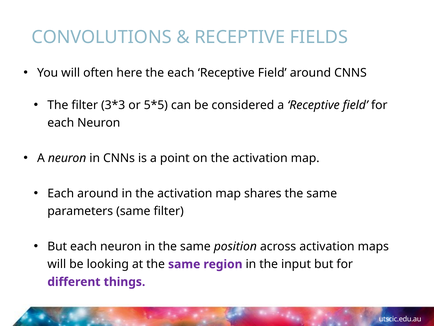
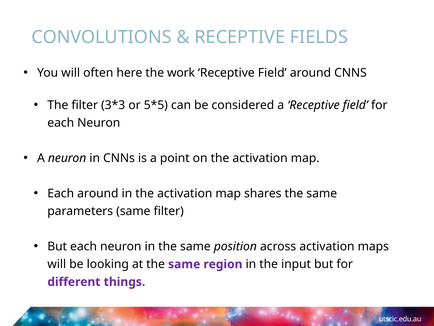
the each: each -> work
